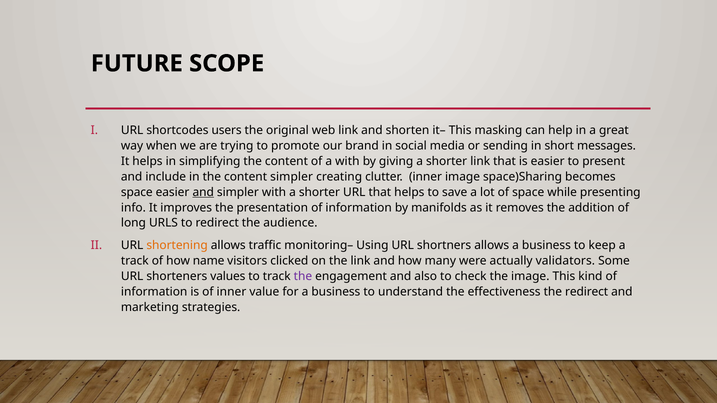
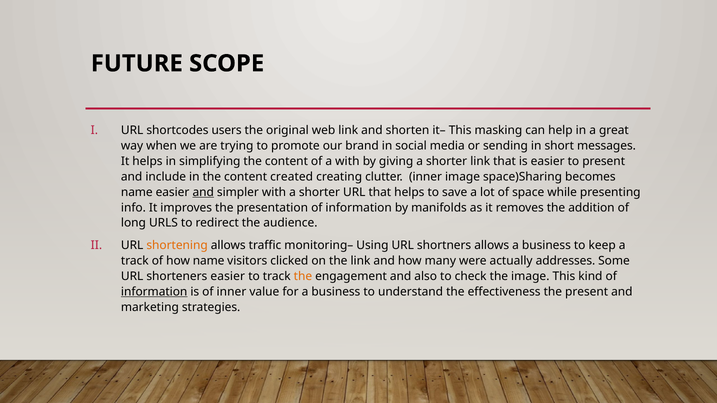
content simpler: simpler -> created
space at (137, 192): space -> name
validators: validators -> addresses
shorteners values: values -> easier
the at (303, 276) colour: purple -> orange
information at (154, 292) underline: none -> present
the redirect: redirect -> present
